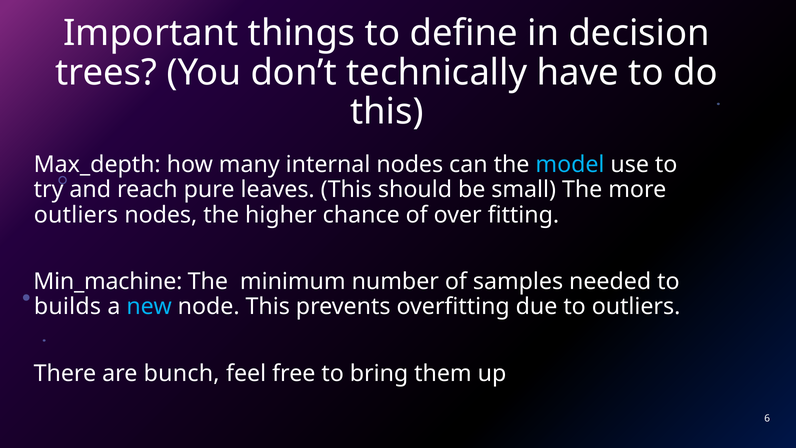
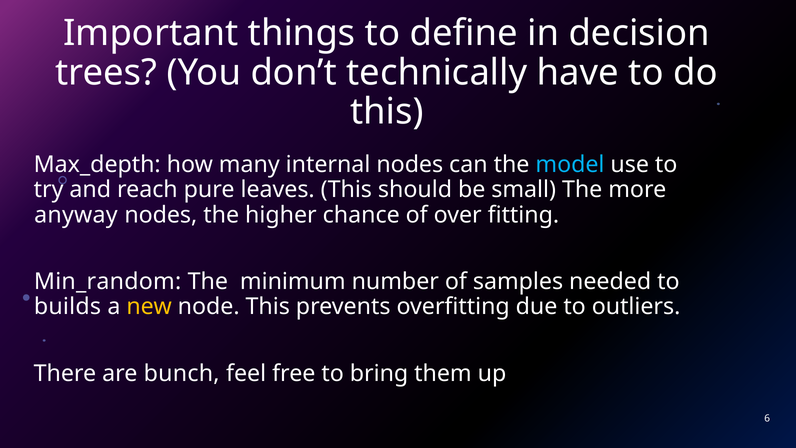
outliers at (76, 215): outliers -> anyway
Min_machine: Min_machine -> Min_random
new colour: light blue -> yellow
